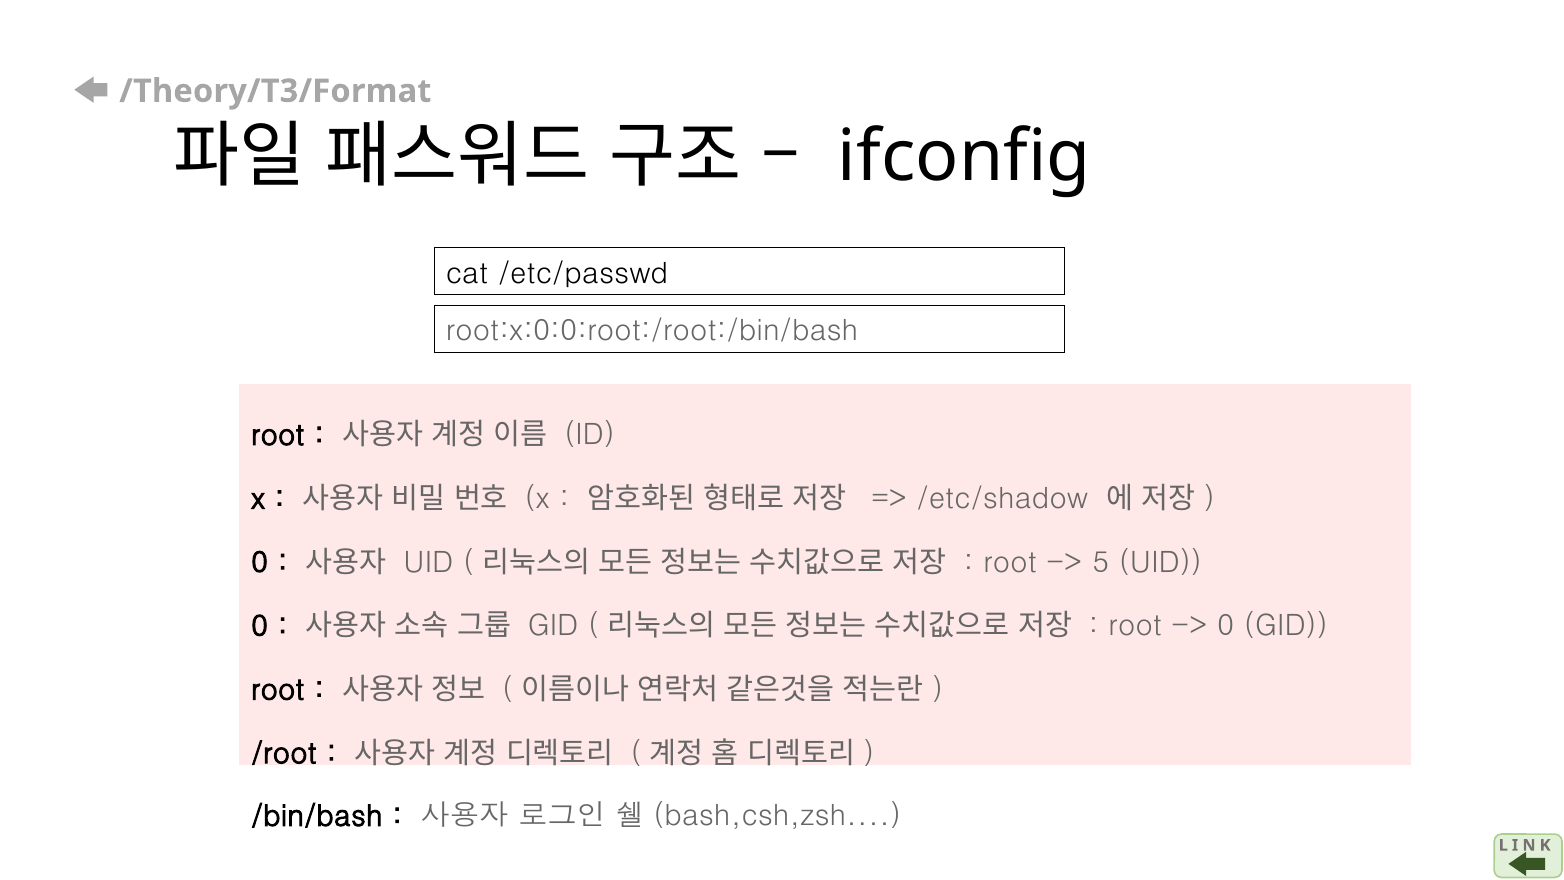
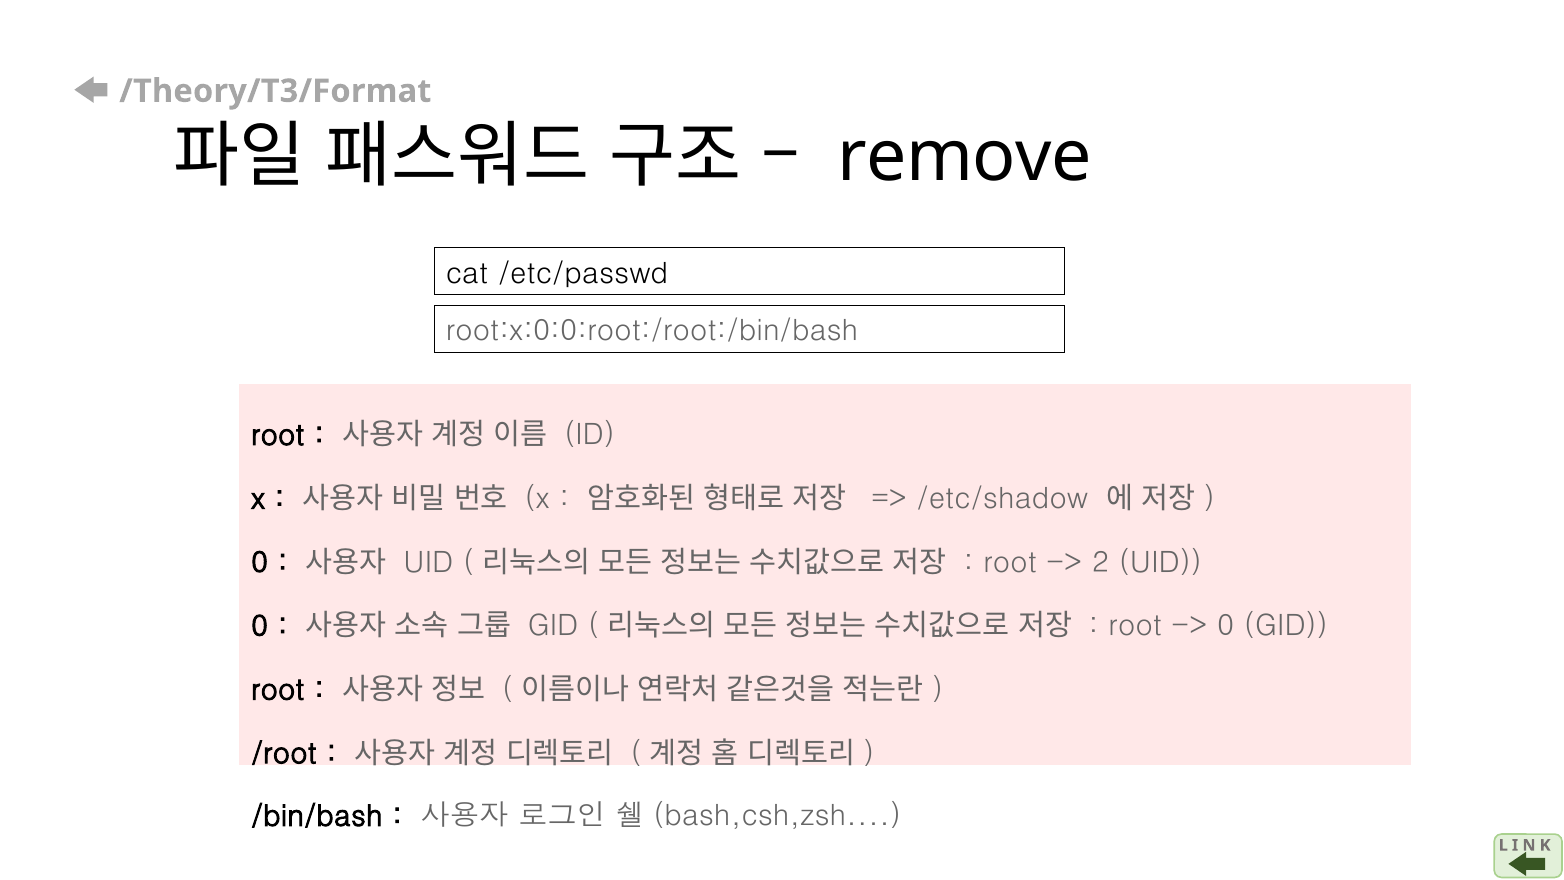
ifconfig: ifconfig -> remove
5: 5 -> 2
